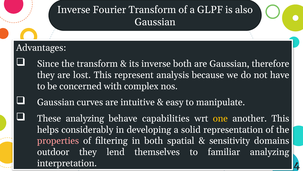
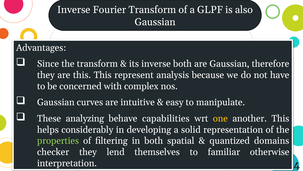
are lost: lost -> this
properties colour: pink -> light green
sensitivity: sensitivity -> quantized
outdoor: outdoor -> checker
familiar analyzing: analyzing -> otherwise
